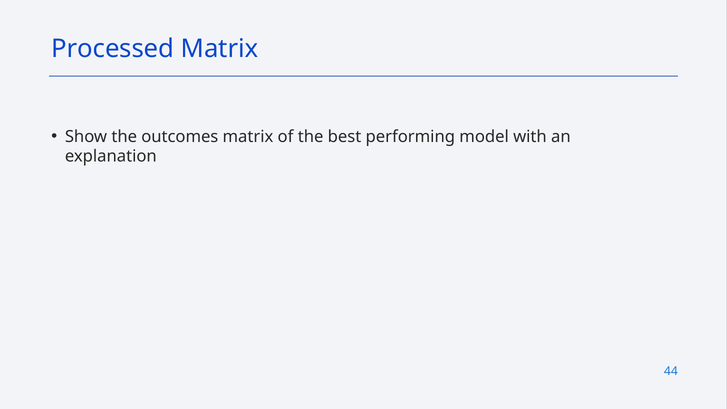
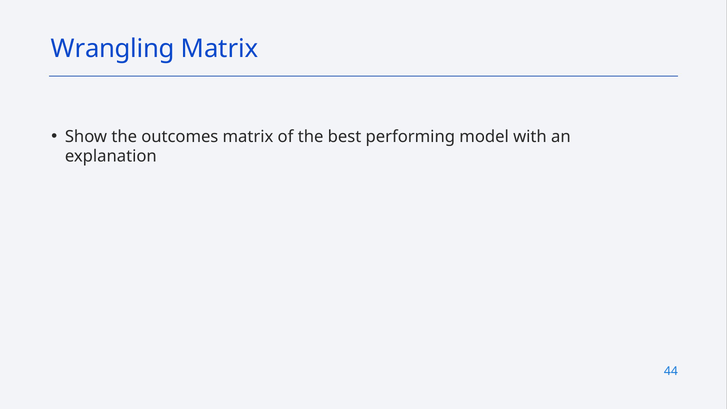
Processed: Processed -> Wrangling
